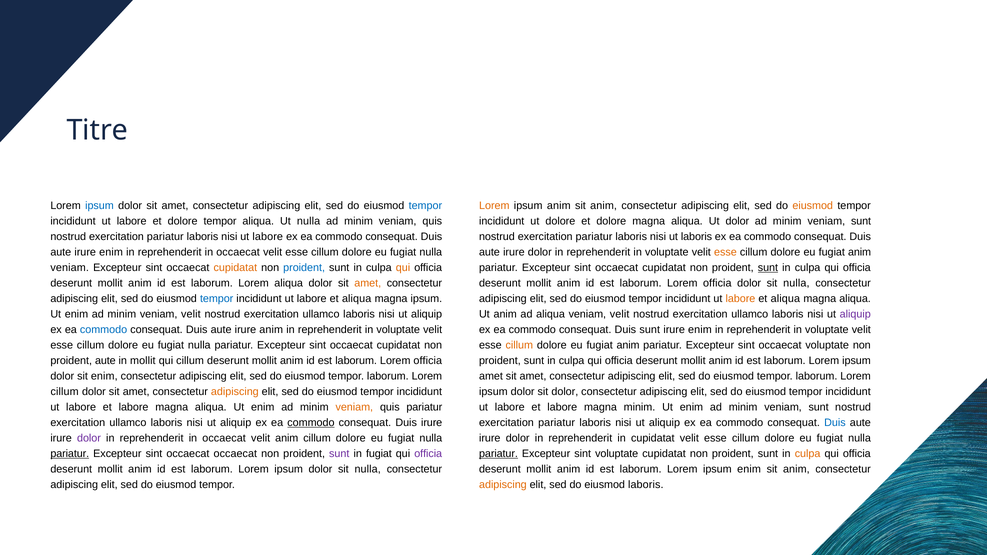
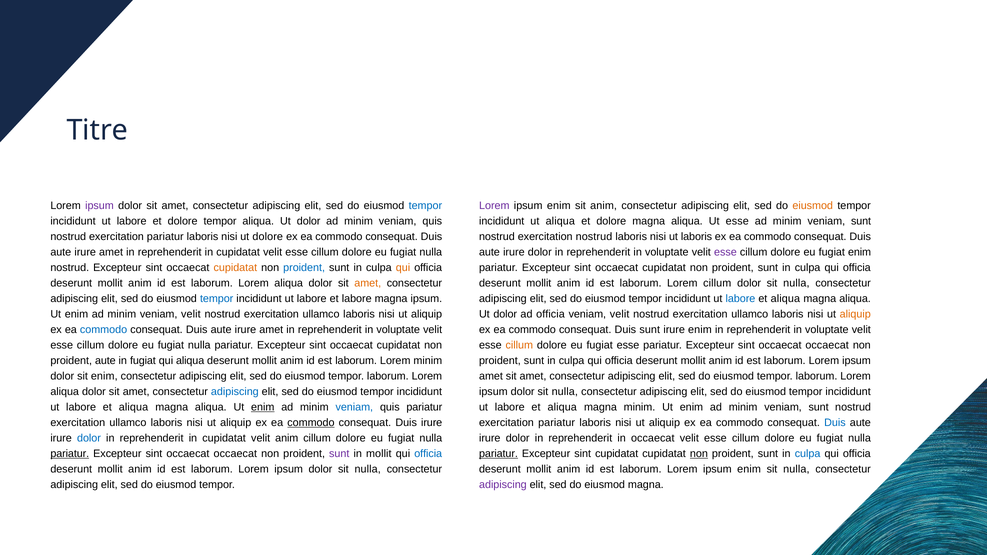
ipsum at (99, 206) colour: blue -> purple
Lorem at (494, 206) colour: orange -> purple
anim at (559, 206): anim -> enim
nulla at (309, 221): nulla -> dolor
ut dolore: dolore -> aliqua
Ut dolor: dolor -> esse
nisi ut labore: labore -> dolore
pariatur at (594, 237): pariatur -> nostrud
enim at (111, 252): enim -> amet
occaecat at (238, 252): occaecat -> cupidatat
esse at (725, 252) colour: orange -> purple
anim at (860, 252): anim -> enim
veniam at (70, 268): veniam -> nostrud
sunt at (768, 268) underline: present -> none
officia at (717, 283): officia -> cillum
aliqua at (357, 299): aliqua -> labore
labore at (740, 299) colour: orange -> blue
anim at (505, 314): anim -> dolor
ad aliqua: aliqua -> officia
aliquip at (855, 314) colour: purple -> orange
anim at (271, 330): anim -> amet
anim at (628, 345): anim -> esse
voluptate at (827, 345): voluptate -> occaecat
in mollit: mollit -> fugiat
qui cillum: cillum -> aliqua
officia at (428, 361): officia -> minim
cillum at (65, 392): cillum -> aliqua
adipiscing at (235, 392) colour: orange -> blue
dolor at (565, 392): dolor -> nulla
labore at (134, 407): labore -> aliqua
enim at (263, 407) underline: none -> present
veniam at (354, 407) colour: orange -> blue
labore at (562, 407): labore -> aliqua
dolor at (89, 438) colour: purple -> blue
occaecat at (224, 438): occaecat -> cupidatat
in cupidatat: cupidatat -> occaecat
in fugiat: fugiat -> mollit
officia at (428, 454) colour: purple -> blue
sint voluptate: voluptate -> cupidatat
non at (699, 454) underline: none -> present
culpa at (808, 454) colour: orange -> blue
anim at (796, 469): anim -> nulla
adipiscing at (503, 485) colour: orange -> purple
eiusmod laboris: laboris -> magna
